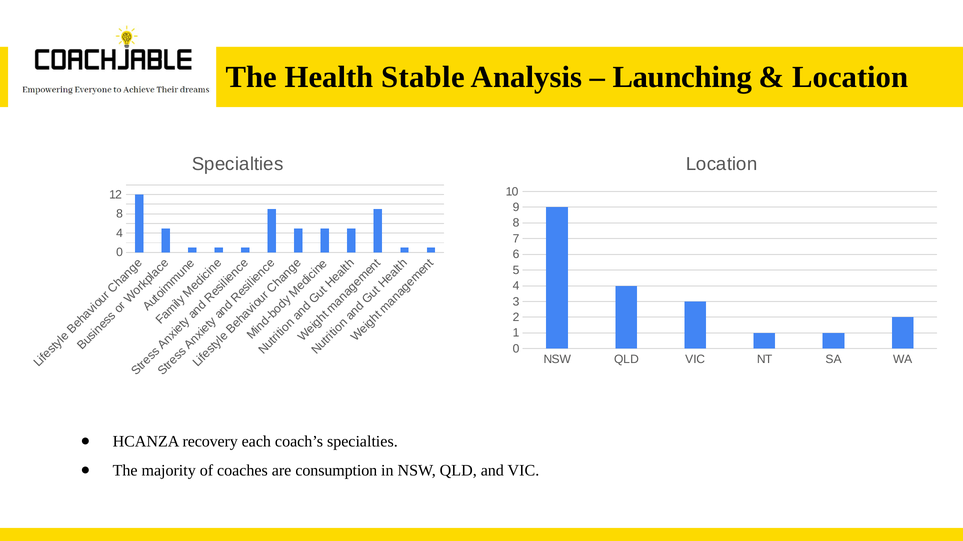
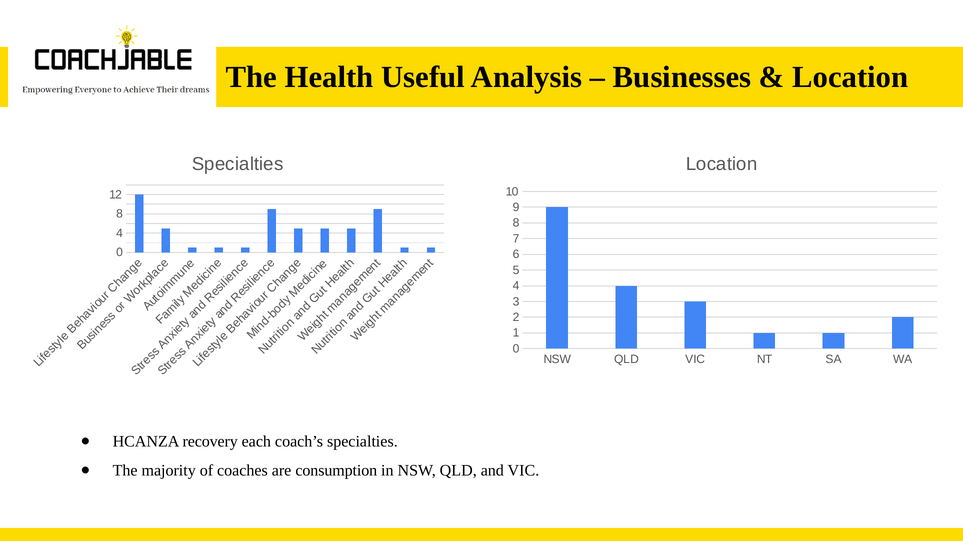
Stable: Stable -> Useful
Launching: Launching -> Businesses
